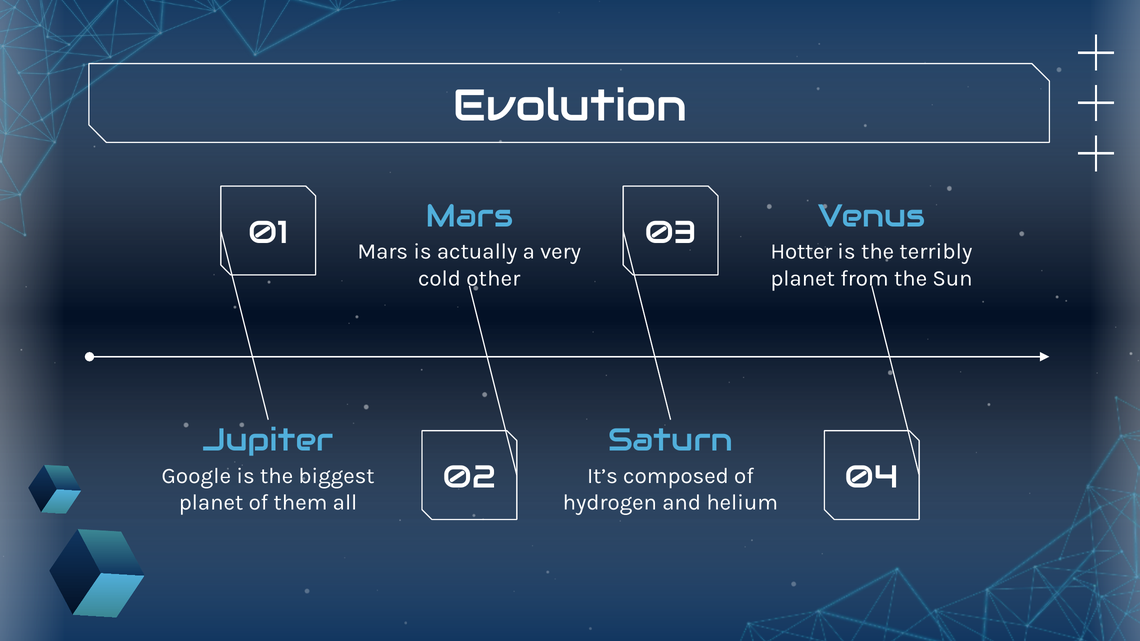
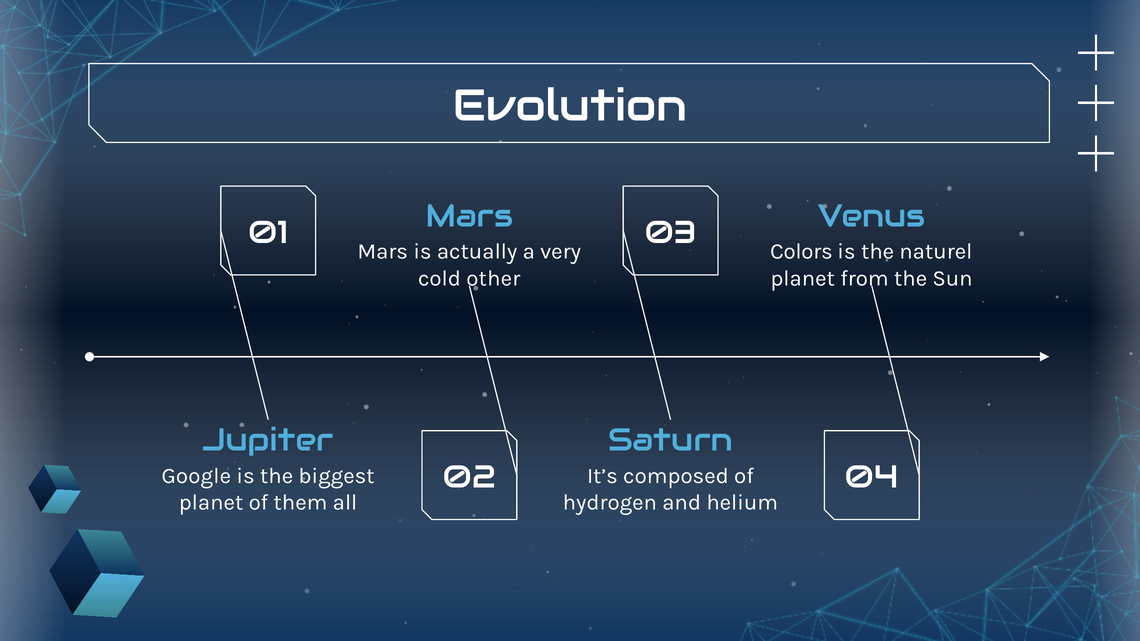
Hotter: Hotter -> Colors
terribly: terribly -> naturel
